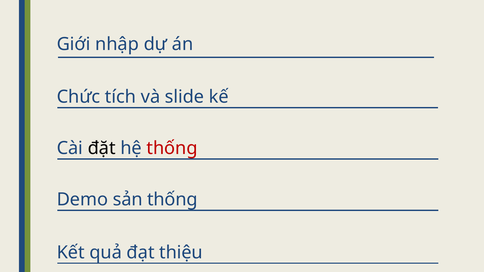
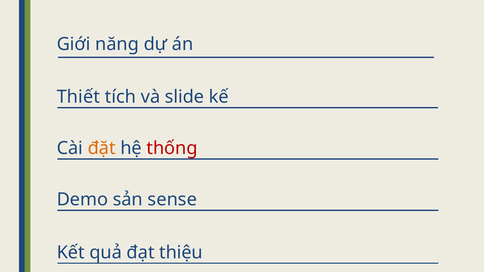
nhập: nhập -> năng
Chức: Chức -> Thiết
đặt colour: black -> orange
sản thống: thống -> sense
